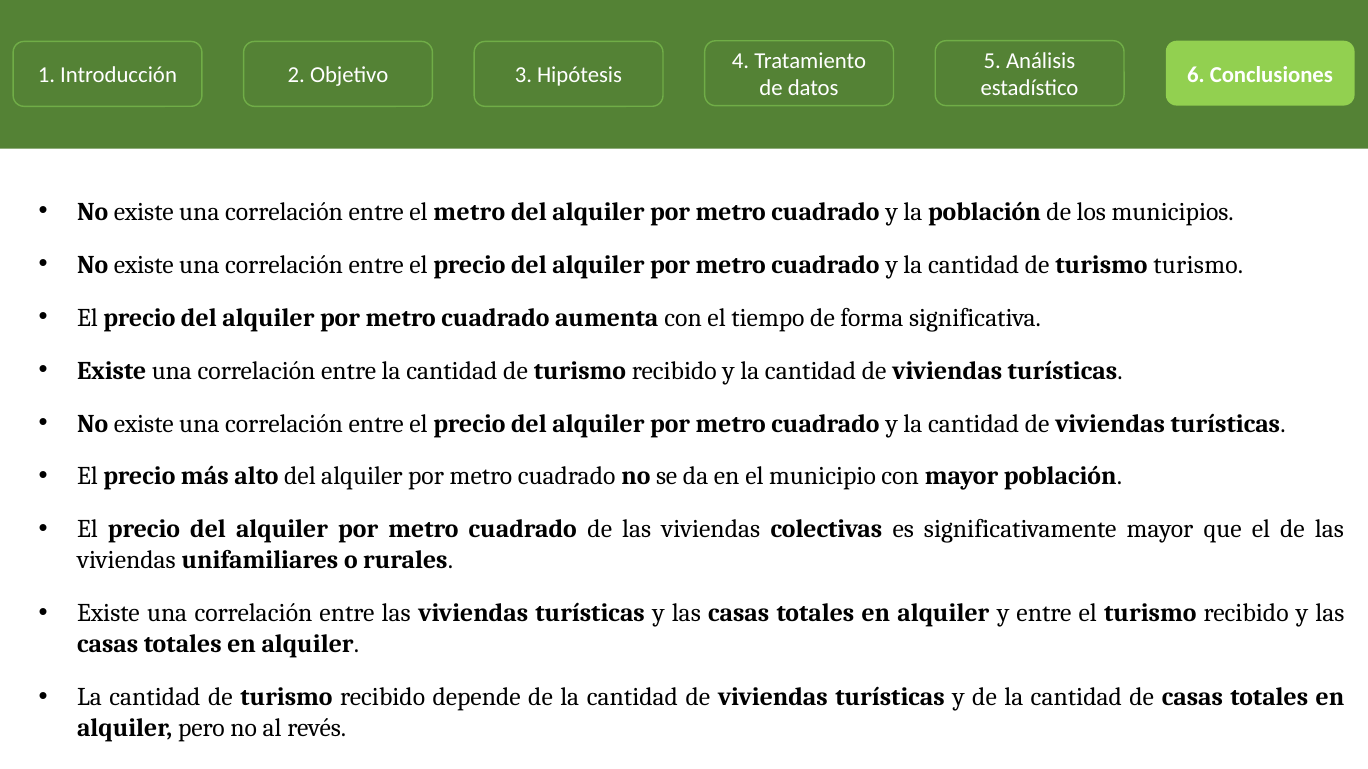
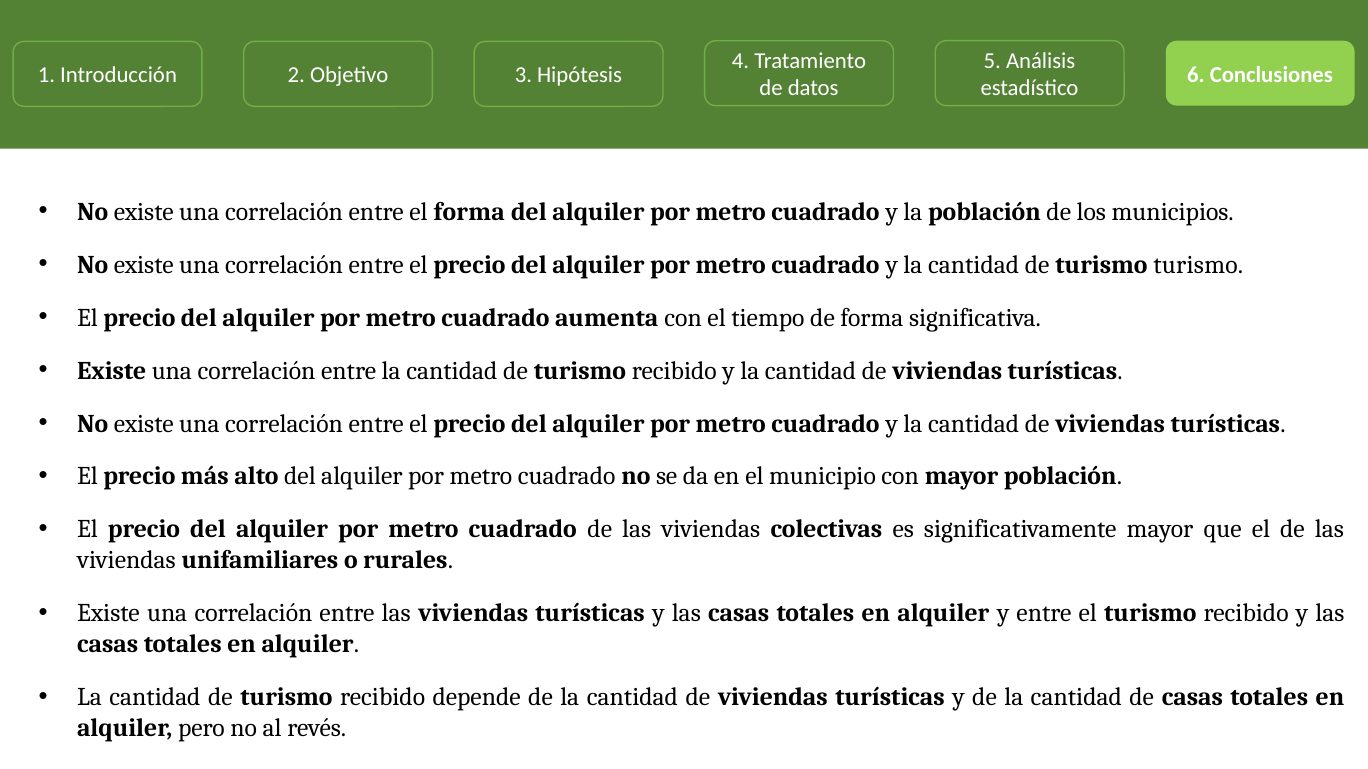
el metro: metro -> forma
